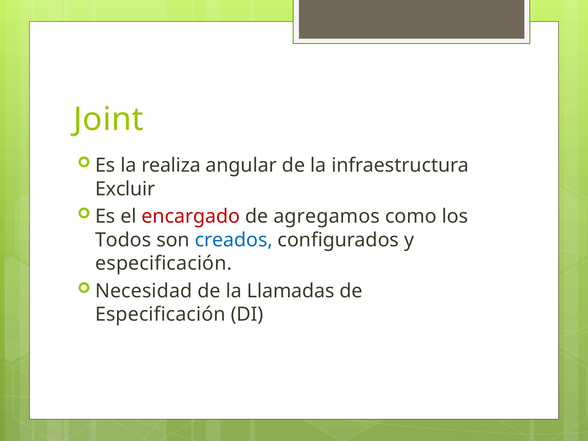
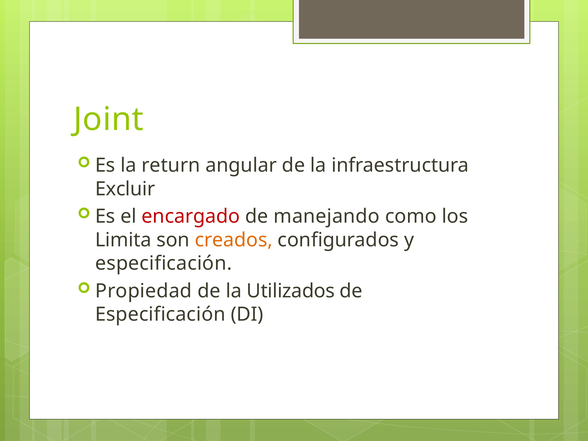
realiza: realiza -> return
agregamos: agregamos -> manejando
Todos: Todos -> Limita
creados colour: blue -> orange
Necesidad: Necesidad -> Propiedad
Llamadas: Llamadas -> Utilizados
